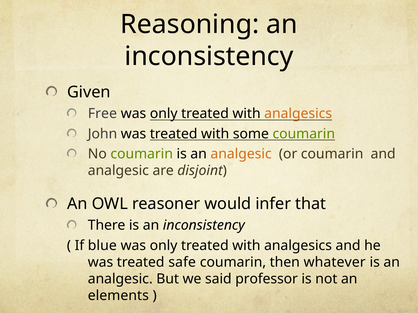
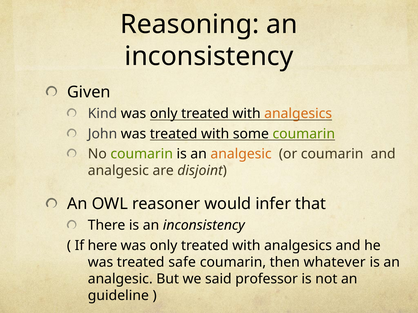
Free: Free -> Kind
blue: blue -> here
elements: elements -> guideline
